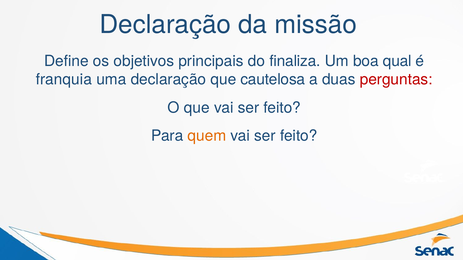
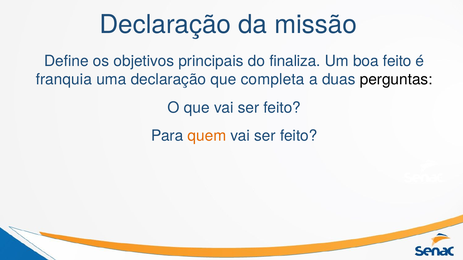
boa qual: qual -> feito
cautelosa: cautelosa -> completa
perguntas colour: red -> black
